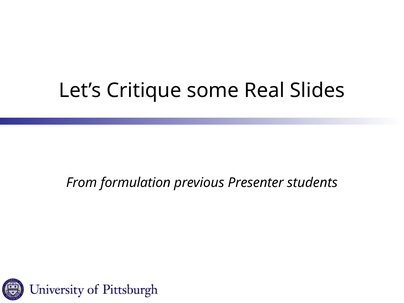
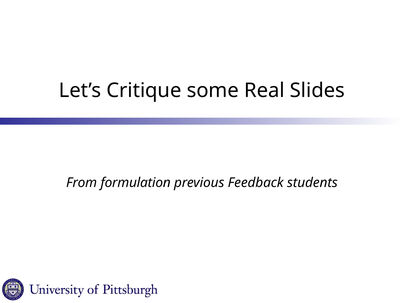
Presenter: Presenter -> Feedback
